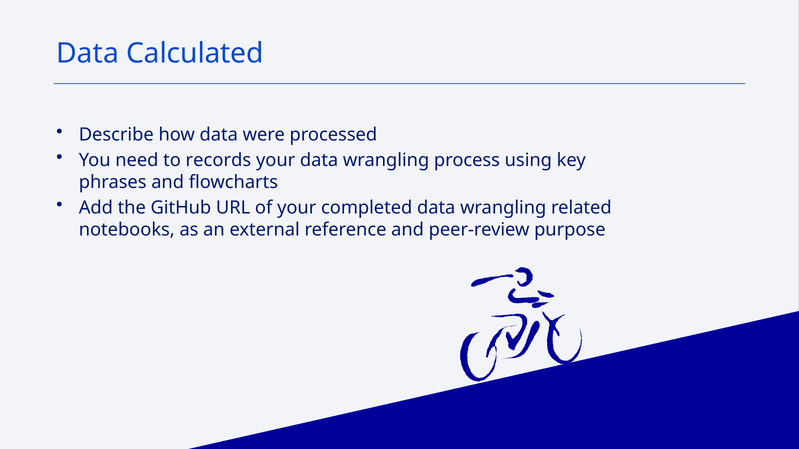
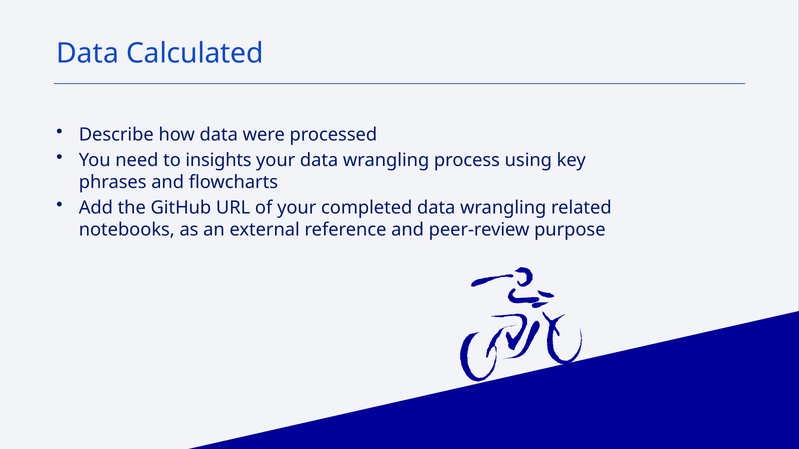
records: records -> insights
